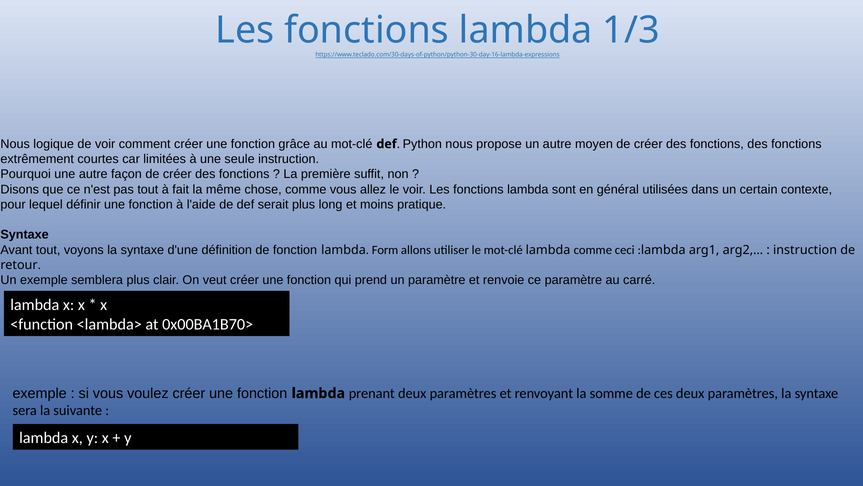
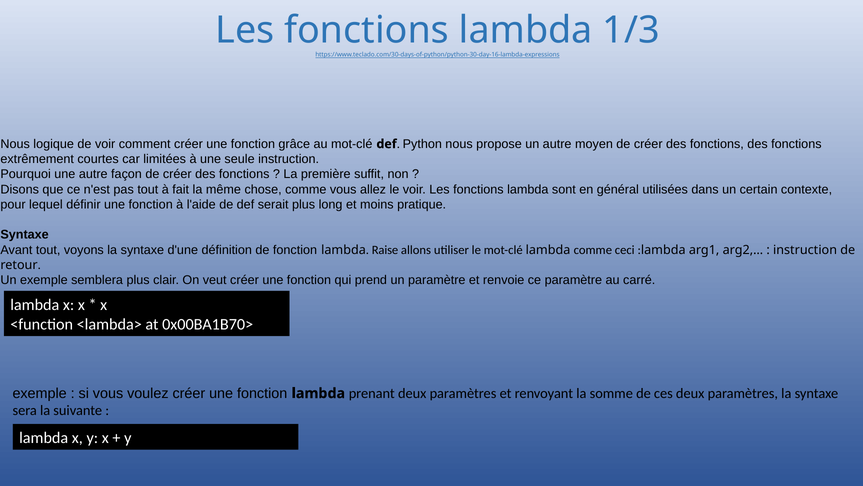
Form: Form -> Raise
